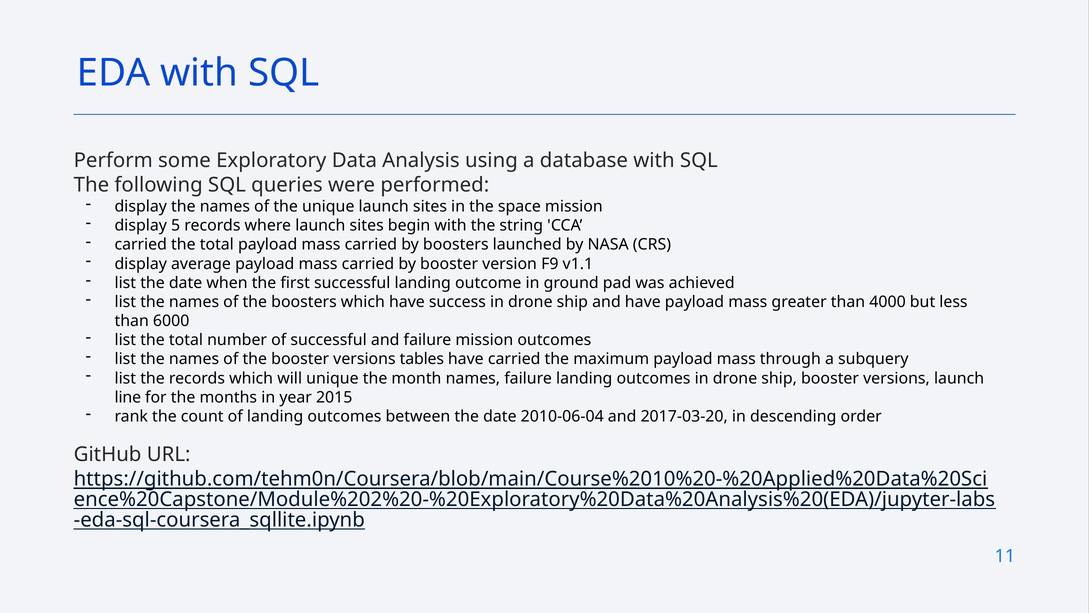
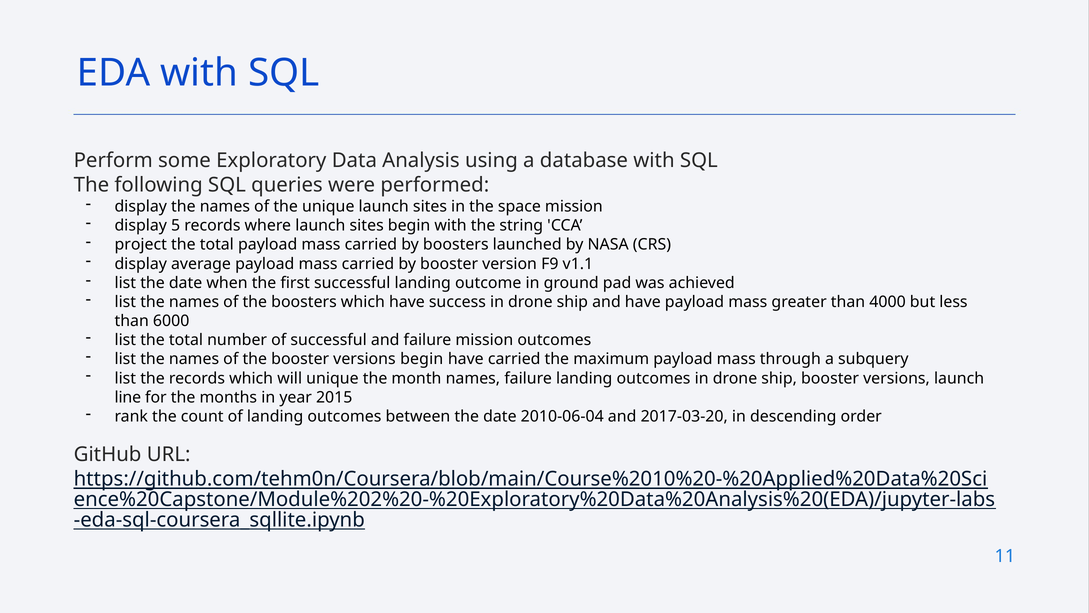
carried at (141, 245): carried -> project
versions tables: tables -> begin
